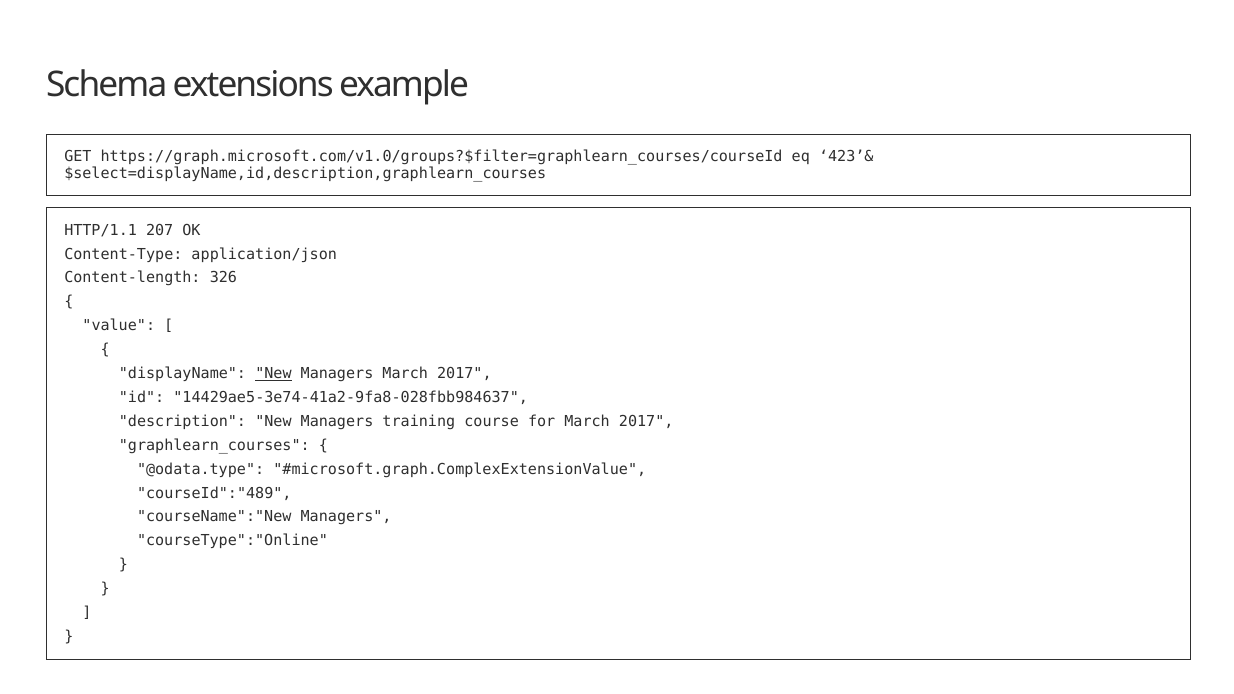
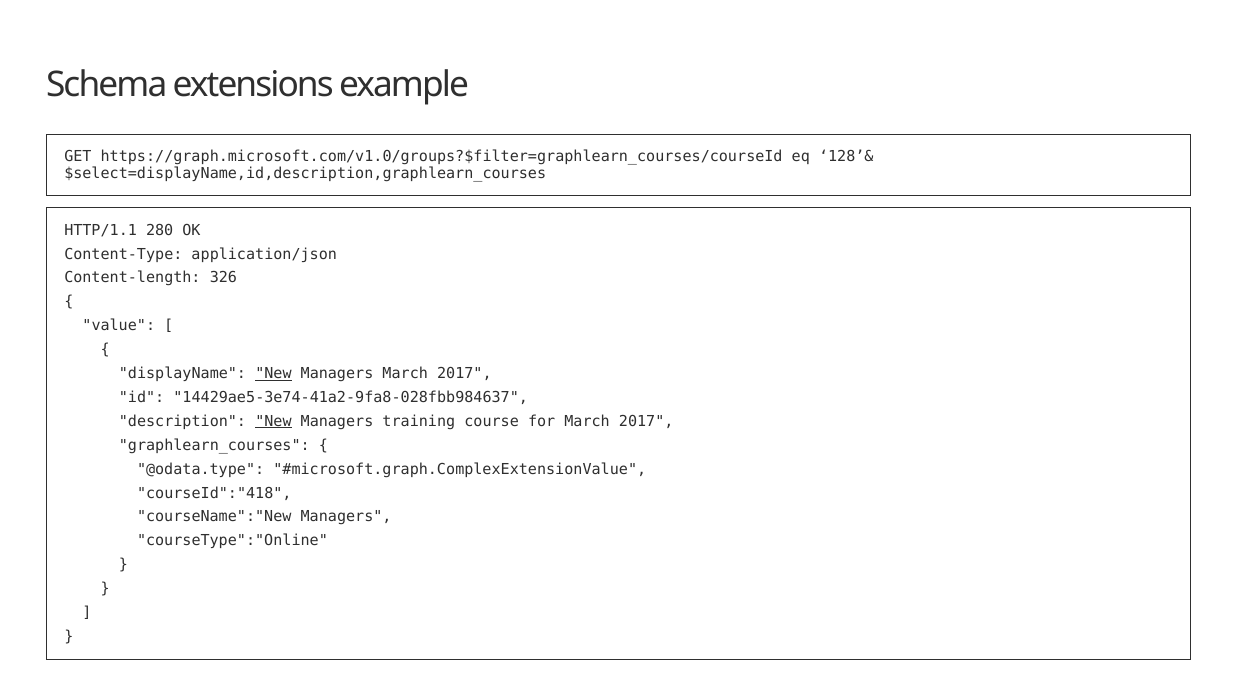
423’&: 423’& -> 128’&
207: 207 -> 280
New at (273, 421) underline: none -> present
courseId":"489: courseId":"489 -> courseId":"418
